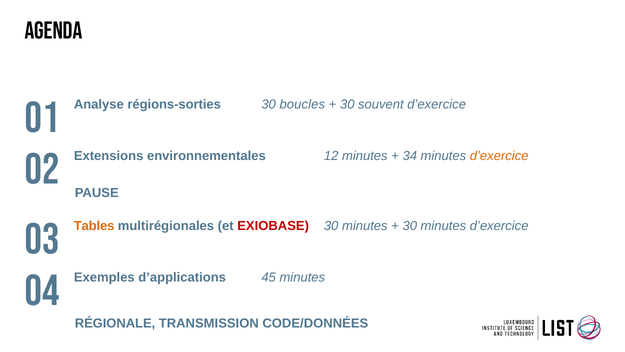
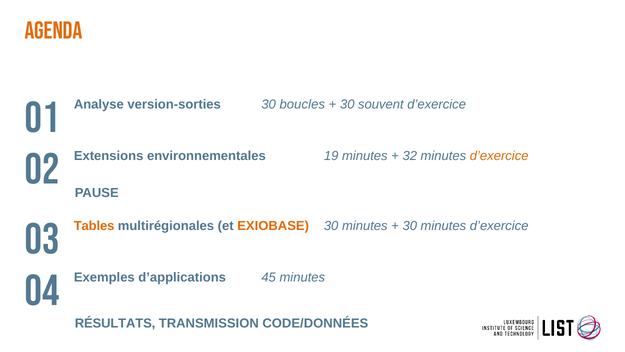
Agenda colour: black -> orange
régions-sorties: régions-sorties -> version-sorties
12: 12 -> 19
34: 34 -> 32
EXIOBASE colour: red -> orange
RÉGIONALE: RÉGIONALE -> RÉSULTATS
